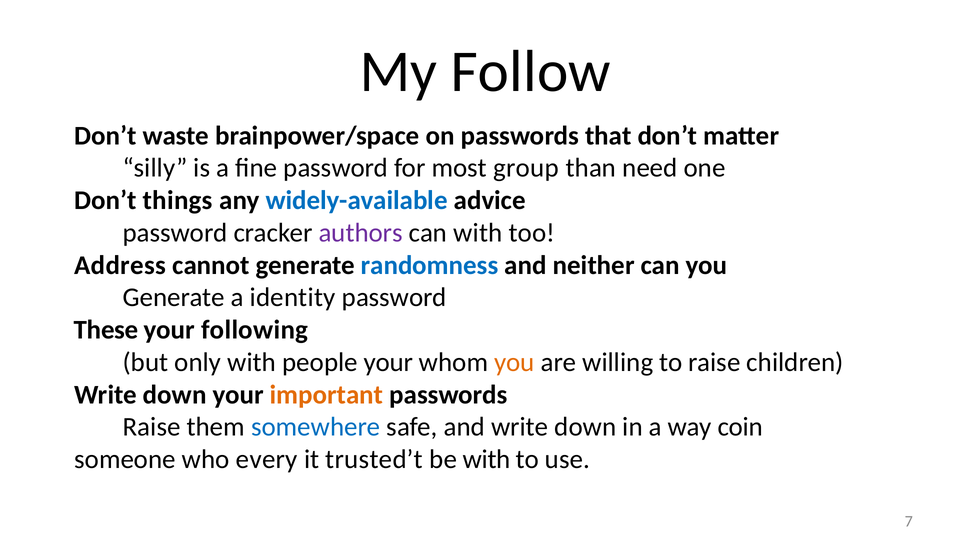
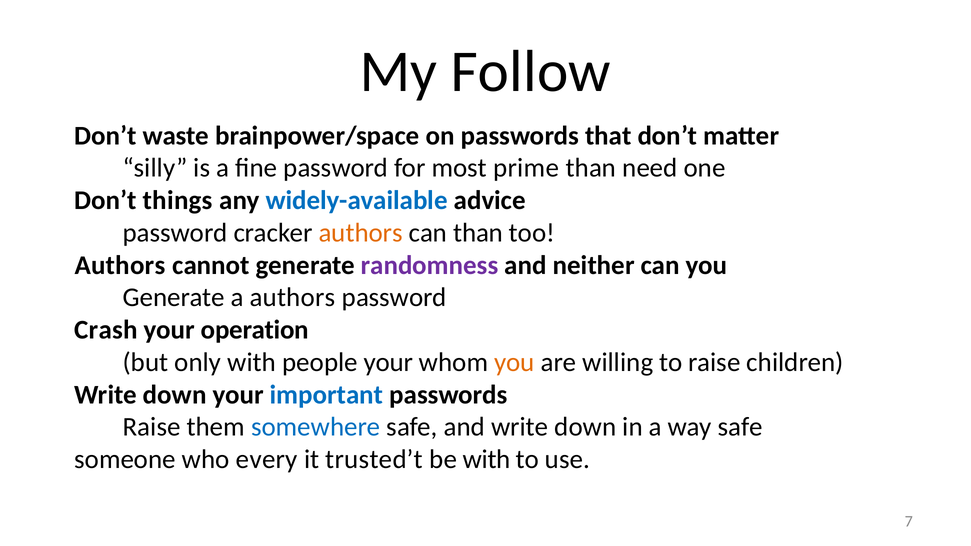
group: group -> prime
authors at (361, 233) colour: purple -> orange
can with: with -> than
Address at (120, 265): Address -> Authors
randomness colour: blue -> purple
a identity: identity -> authors
These: These -> Crash
following: following -> operation
important colour: orange -> blue
way coin: coin -> safe
